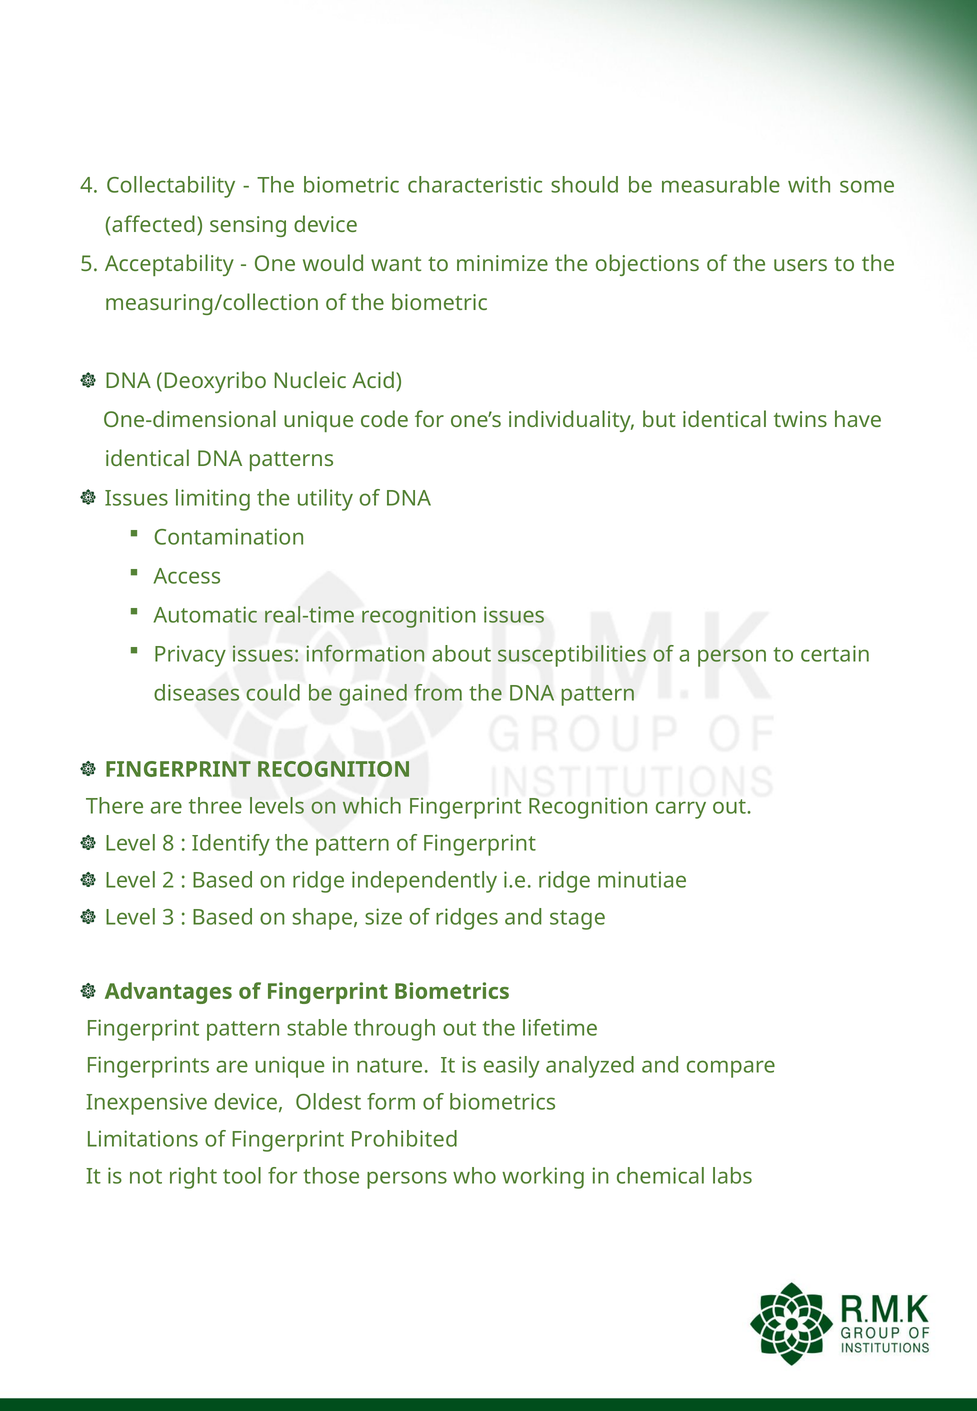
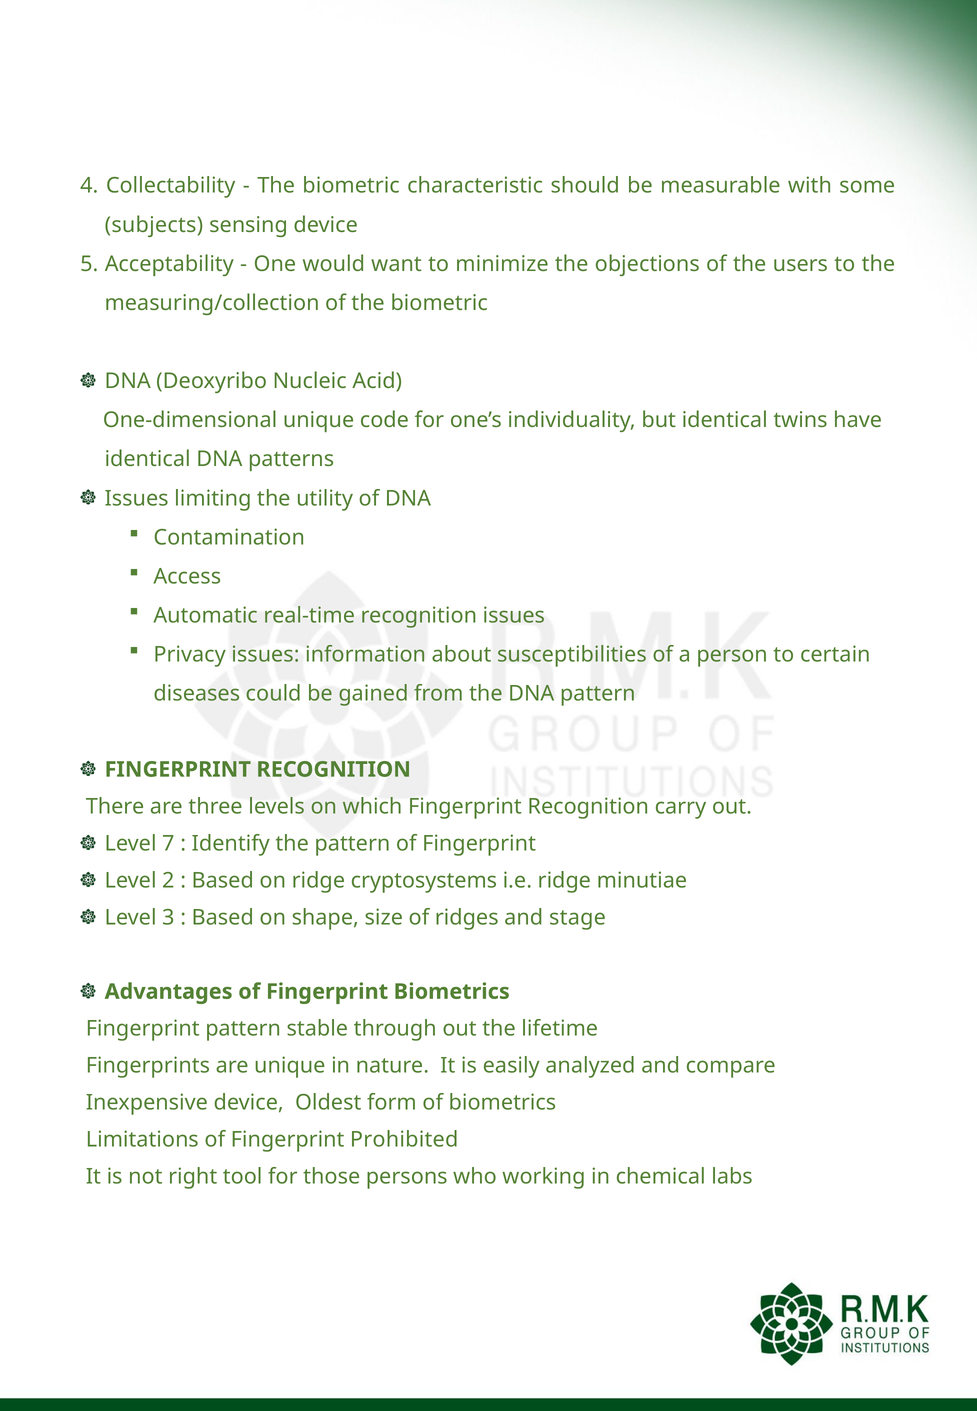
affected: affected -> subjects
8: 8 -> 7
independently: independently -> cryptosystems
